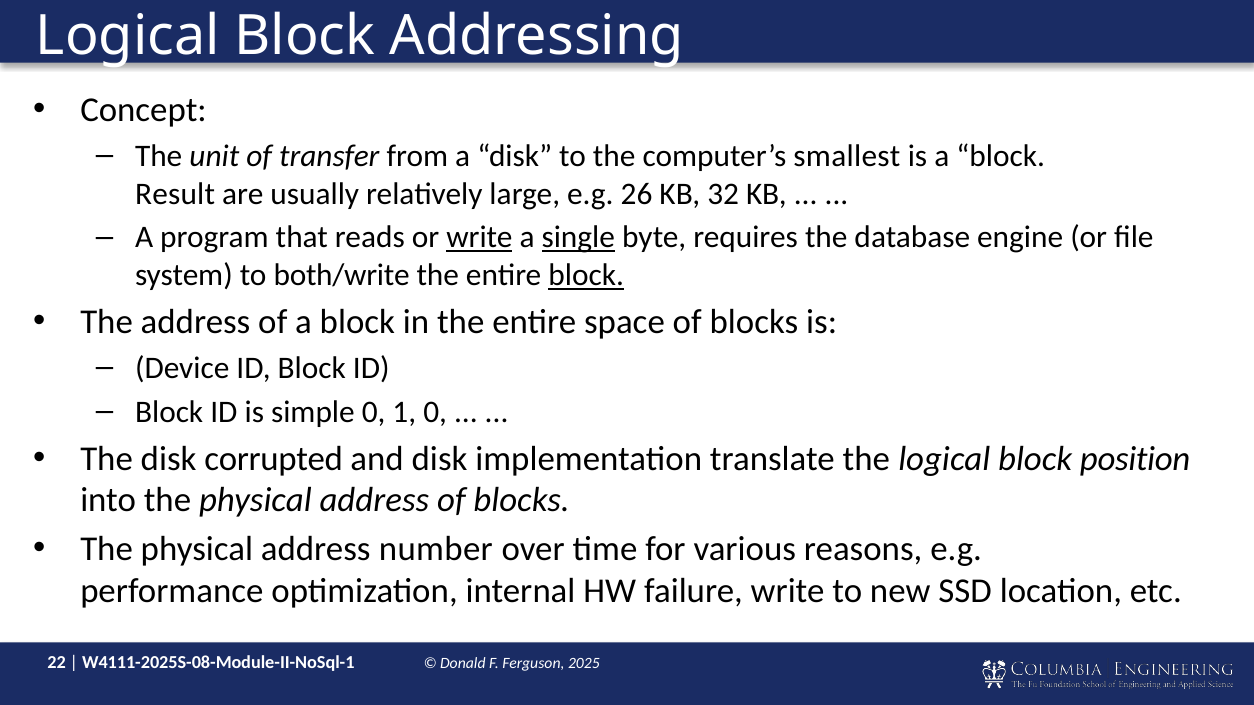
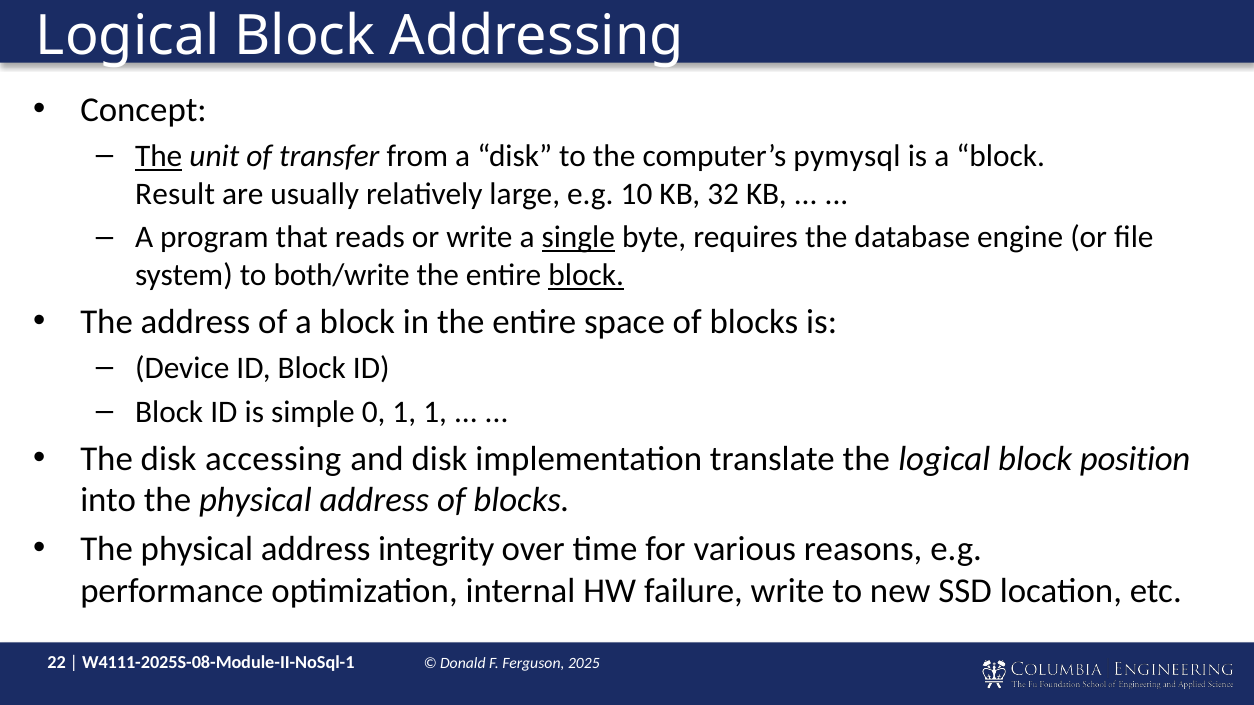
The at (159, 156) underline: none -> present
smallest: smallest -> pymysql
26: 26 -> 10
write at (479, 238) underline: present -> none
1 0: 0 -> 1
corrupted: corrupted -> accessing
number: number -> integrity
